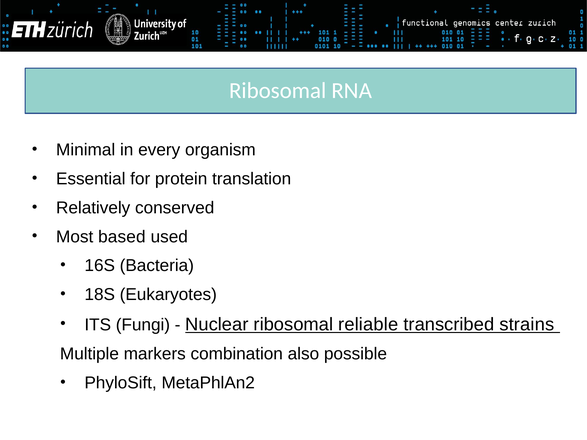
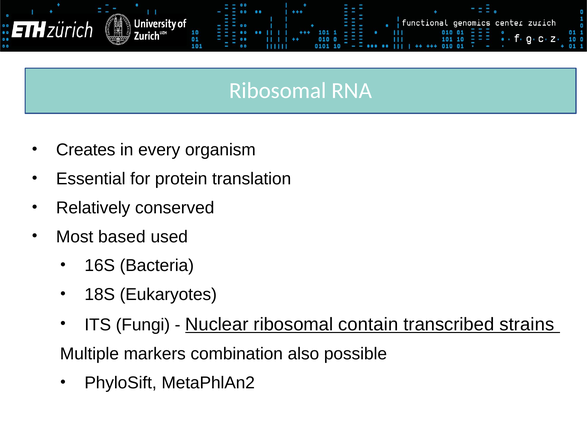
Minimal: Minimal -> Creates
reliable: reliable -> contain
